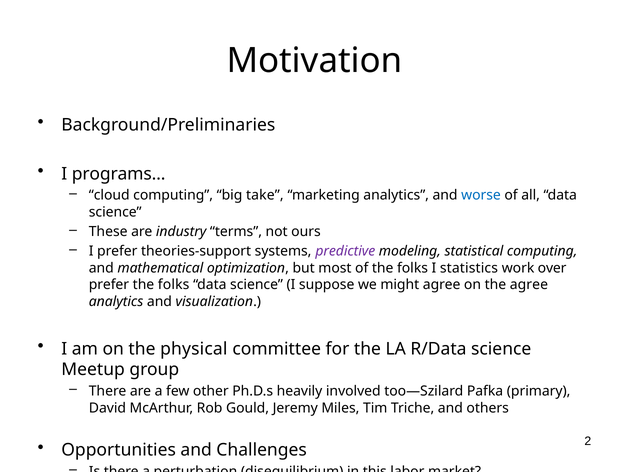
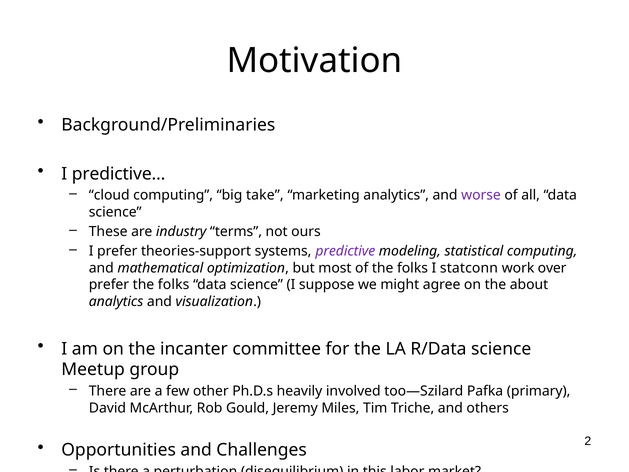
programs…: programs… -> predictive…
worse colour: blue -> purple
statistics: statistics -> statconn
the agree: agree -> about
physical: physical -> incanter
